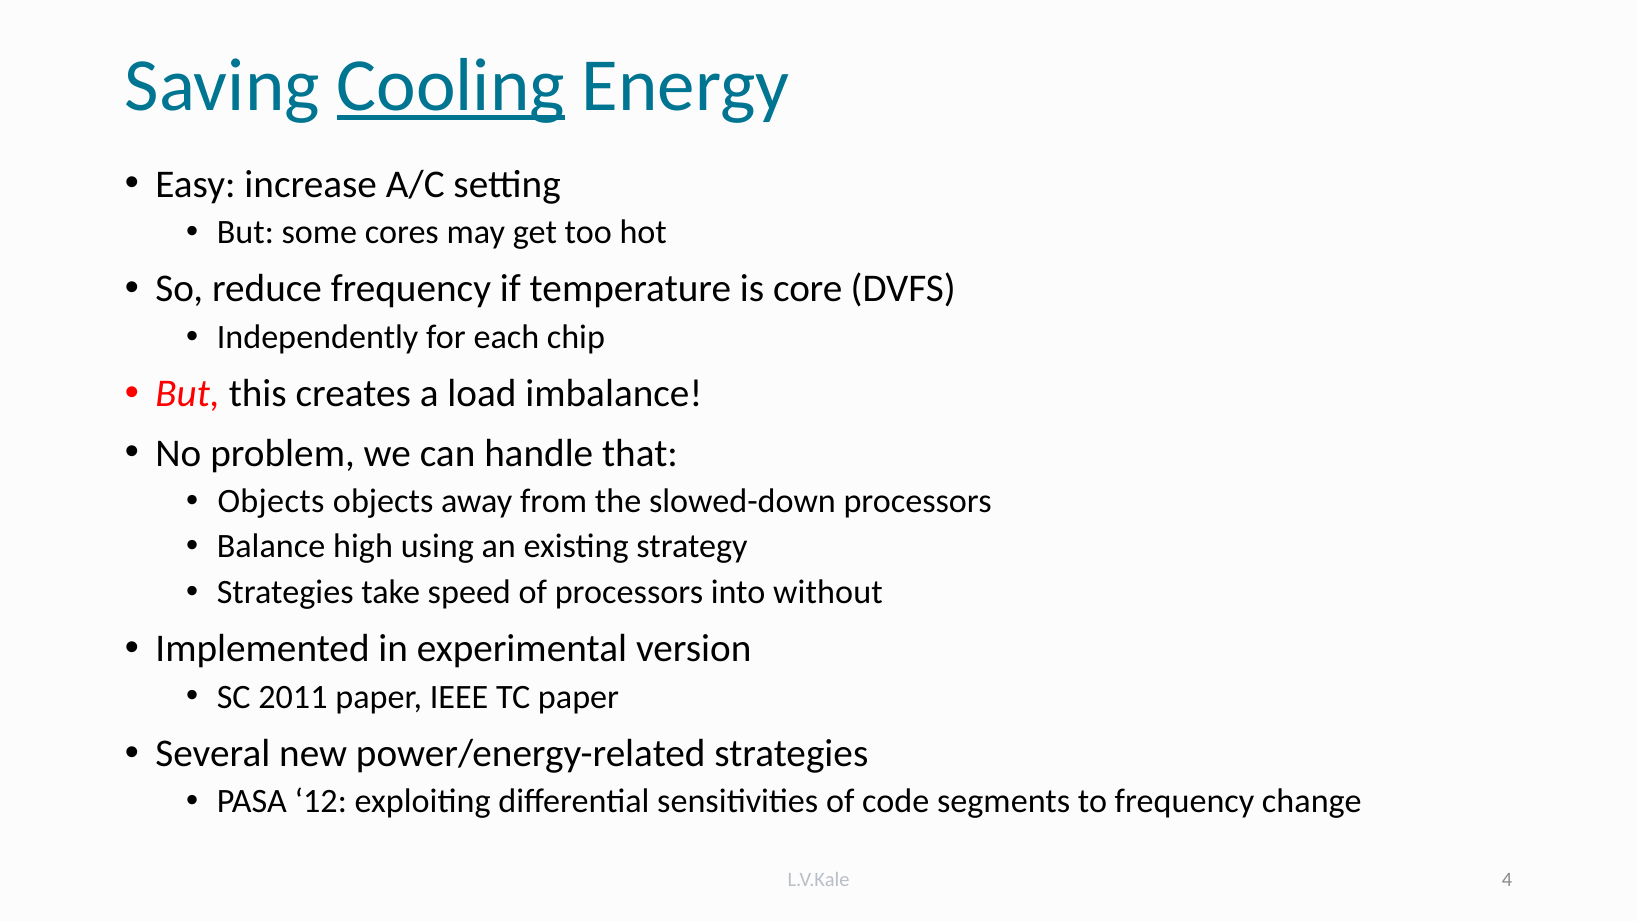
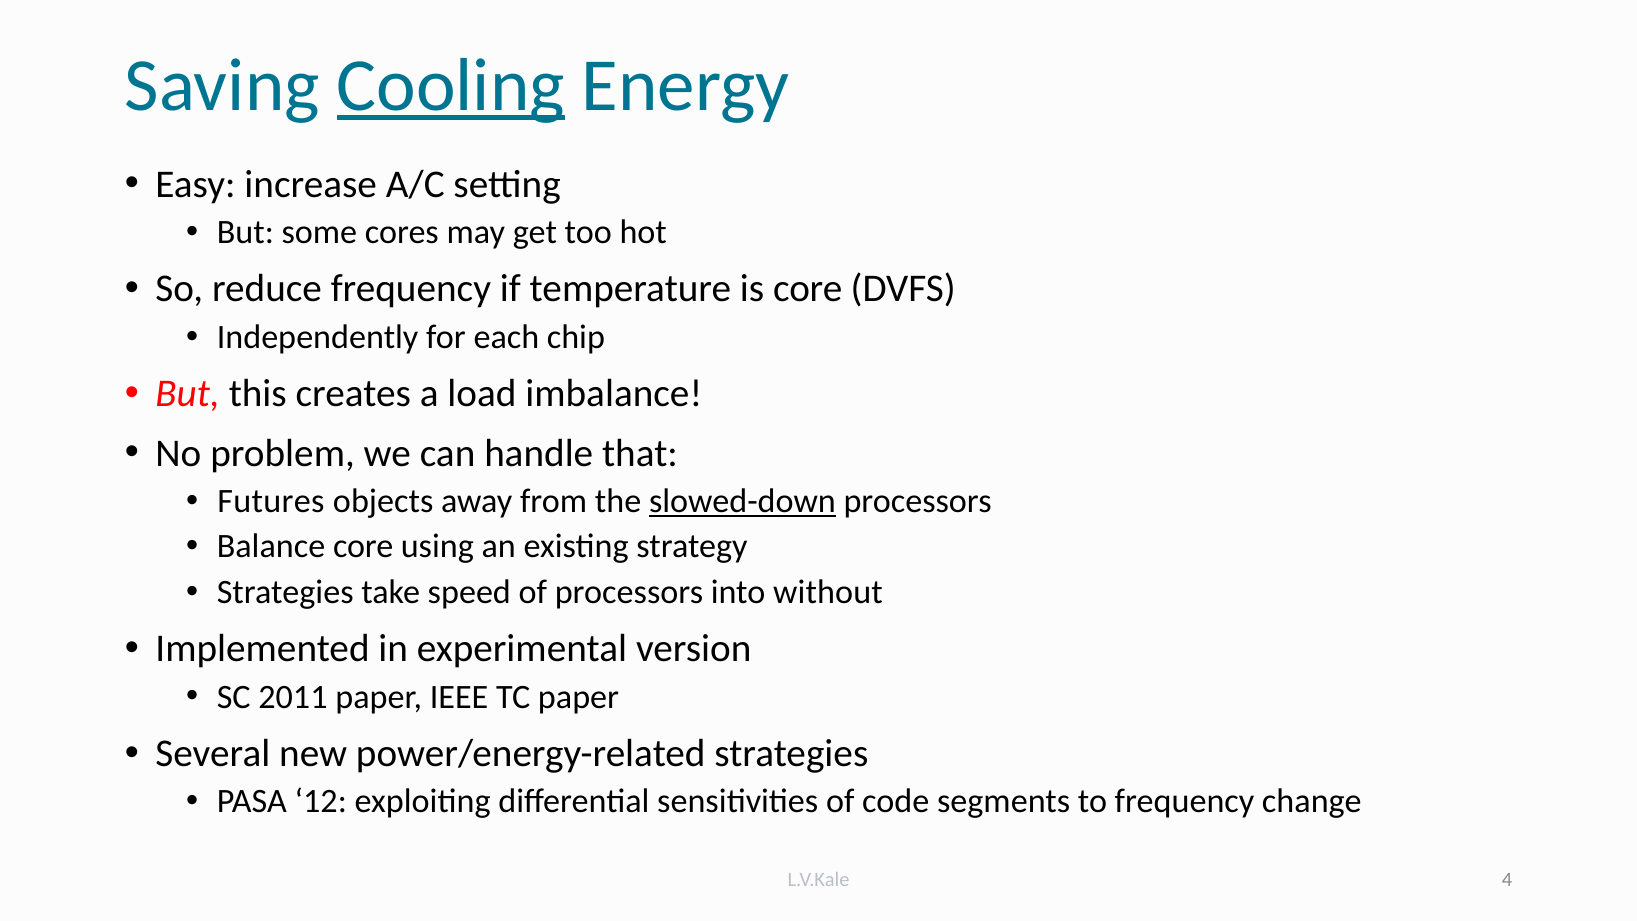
Objects at (271, 501): Objects -> Futures
slowed-down underline: none -> present
Balance high: high -> core
